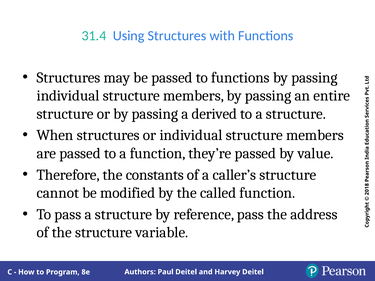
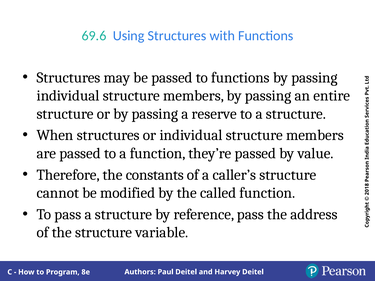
31.4: 31.4 -> 69.6
derived: derived -> reserve
